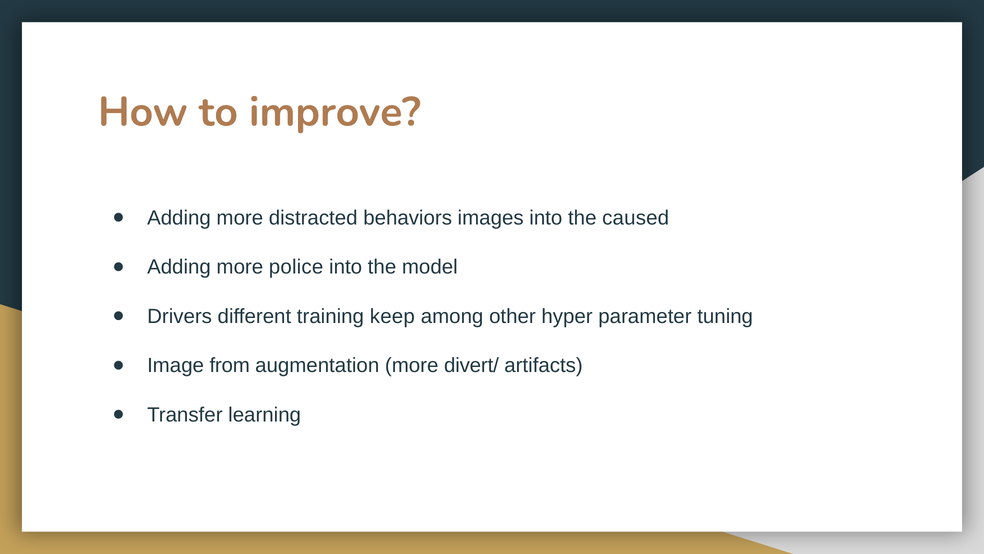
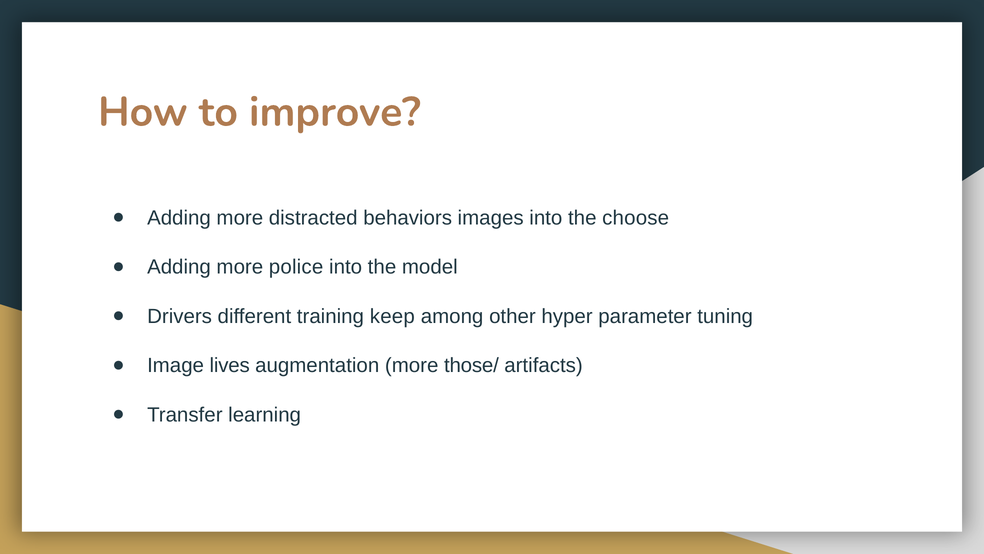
caused: caused -> choose
from: from -> lives
divert/: divert/ -> those/
